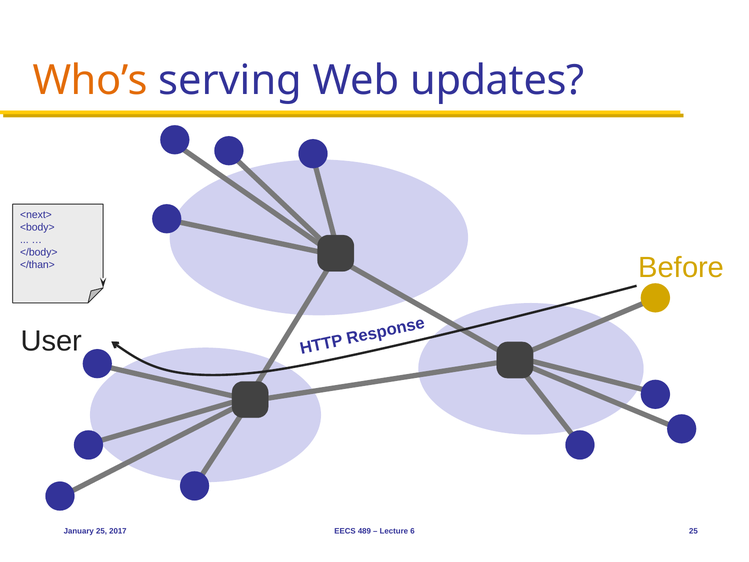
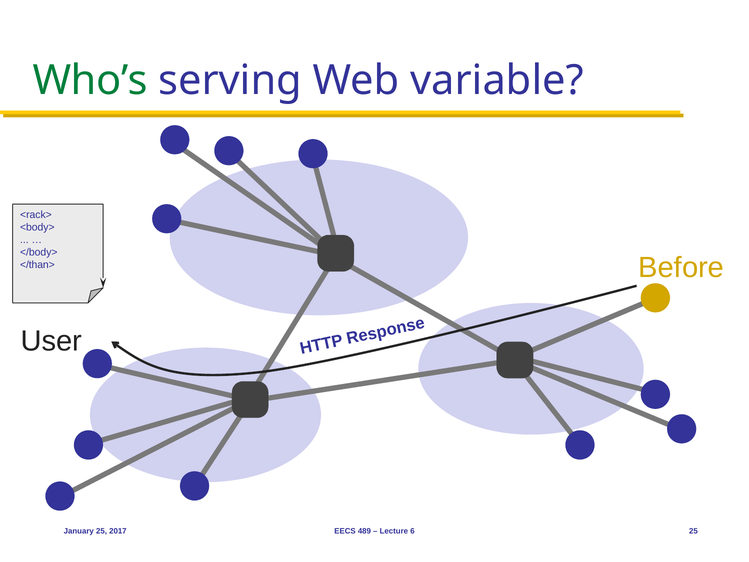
Who’s colour: orange -> green
updates: updates -> variable
<next>: <next> -> <rack>
